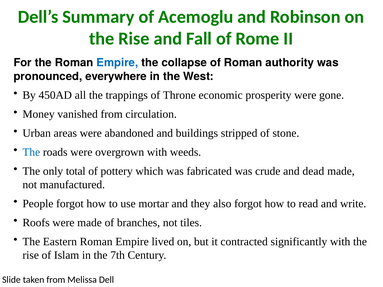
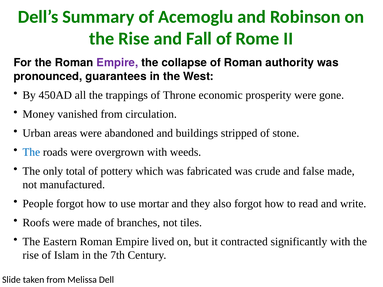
Empire at (117, 63) colour: blue -> purple
everywhere: everywhere -> guarantees
dead: dead -> false
